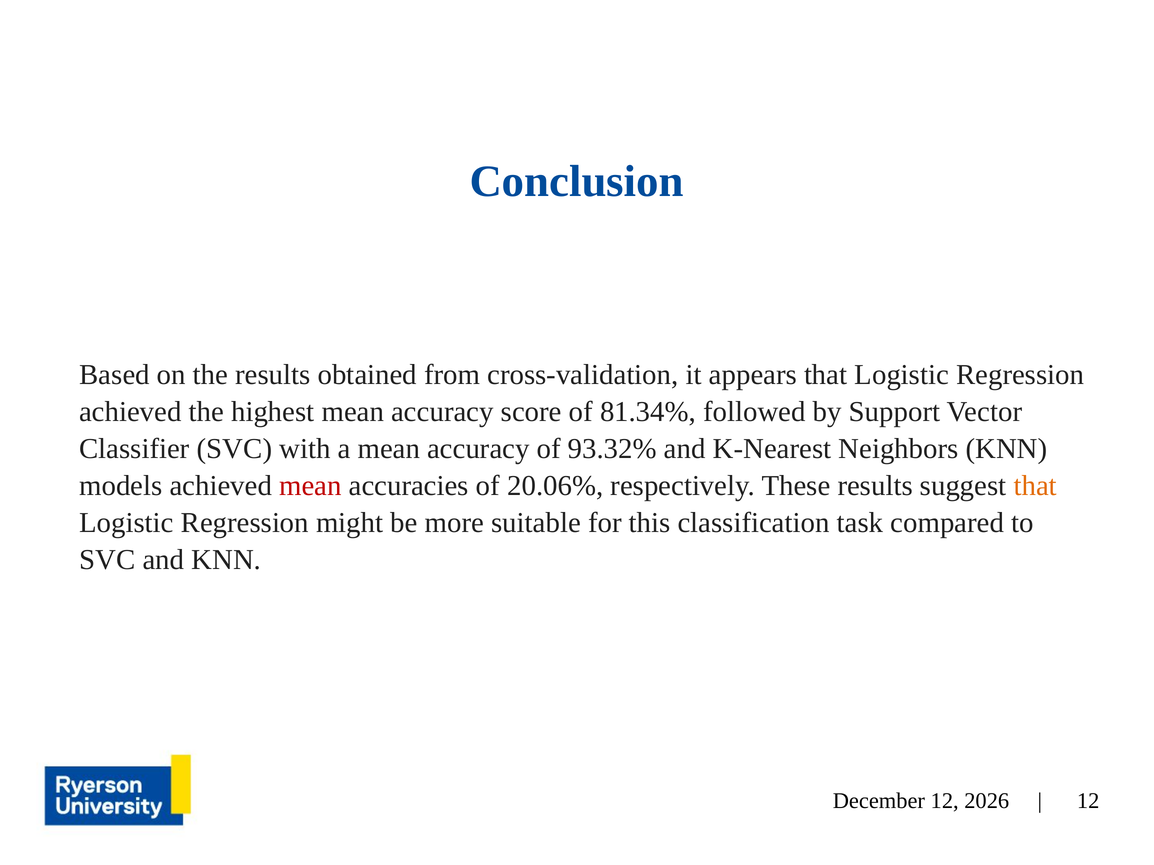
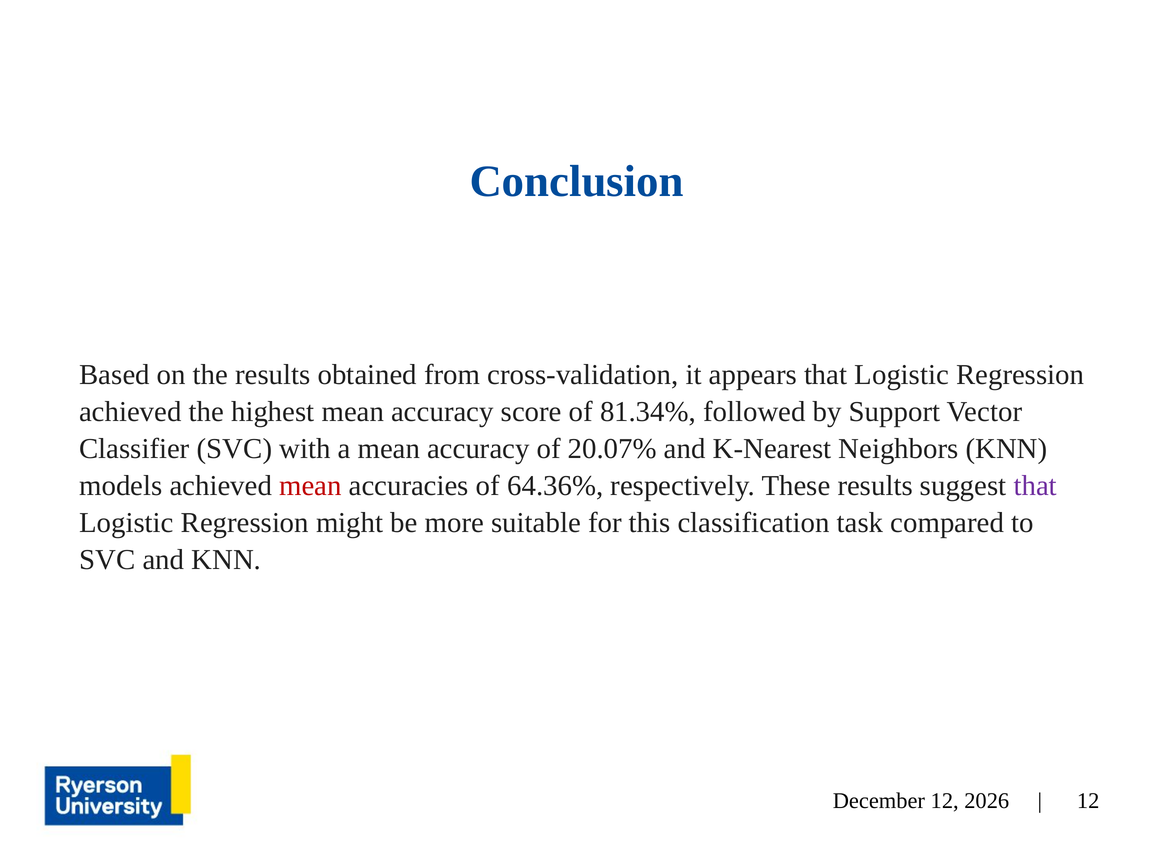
93.32%: 93.32% -> 20.07%
20.06%: 20.06% -> 64.36%
that at (1035, 486) colour: orange -> purple
